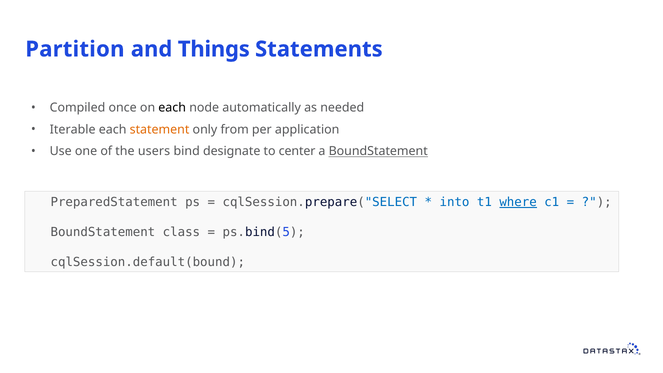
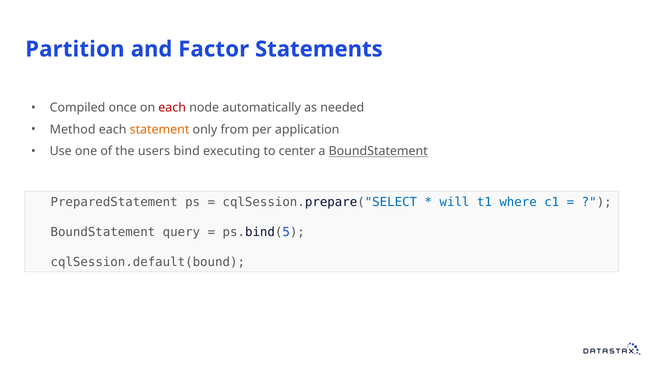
Things: Things -> Factor
each at (172, 108) colour: black -> red
Iterable: Iterable -> Method
designate: designate -> executing
into: into -> will
where underline: present -> none
class: class -> query
